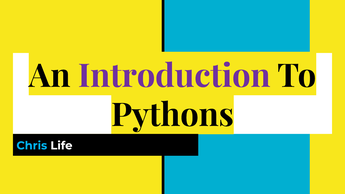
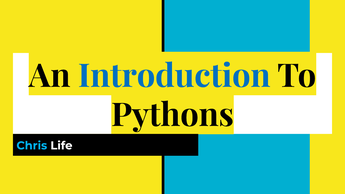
Introduction colour: purple -> blue
